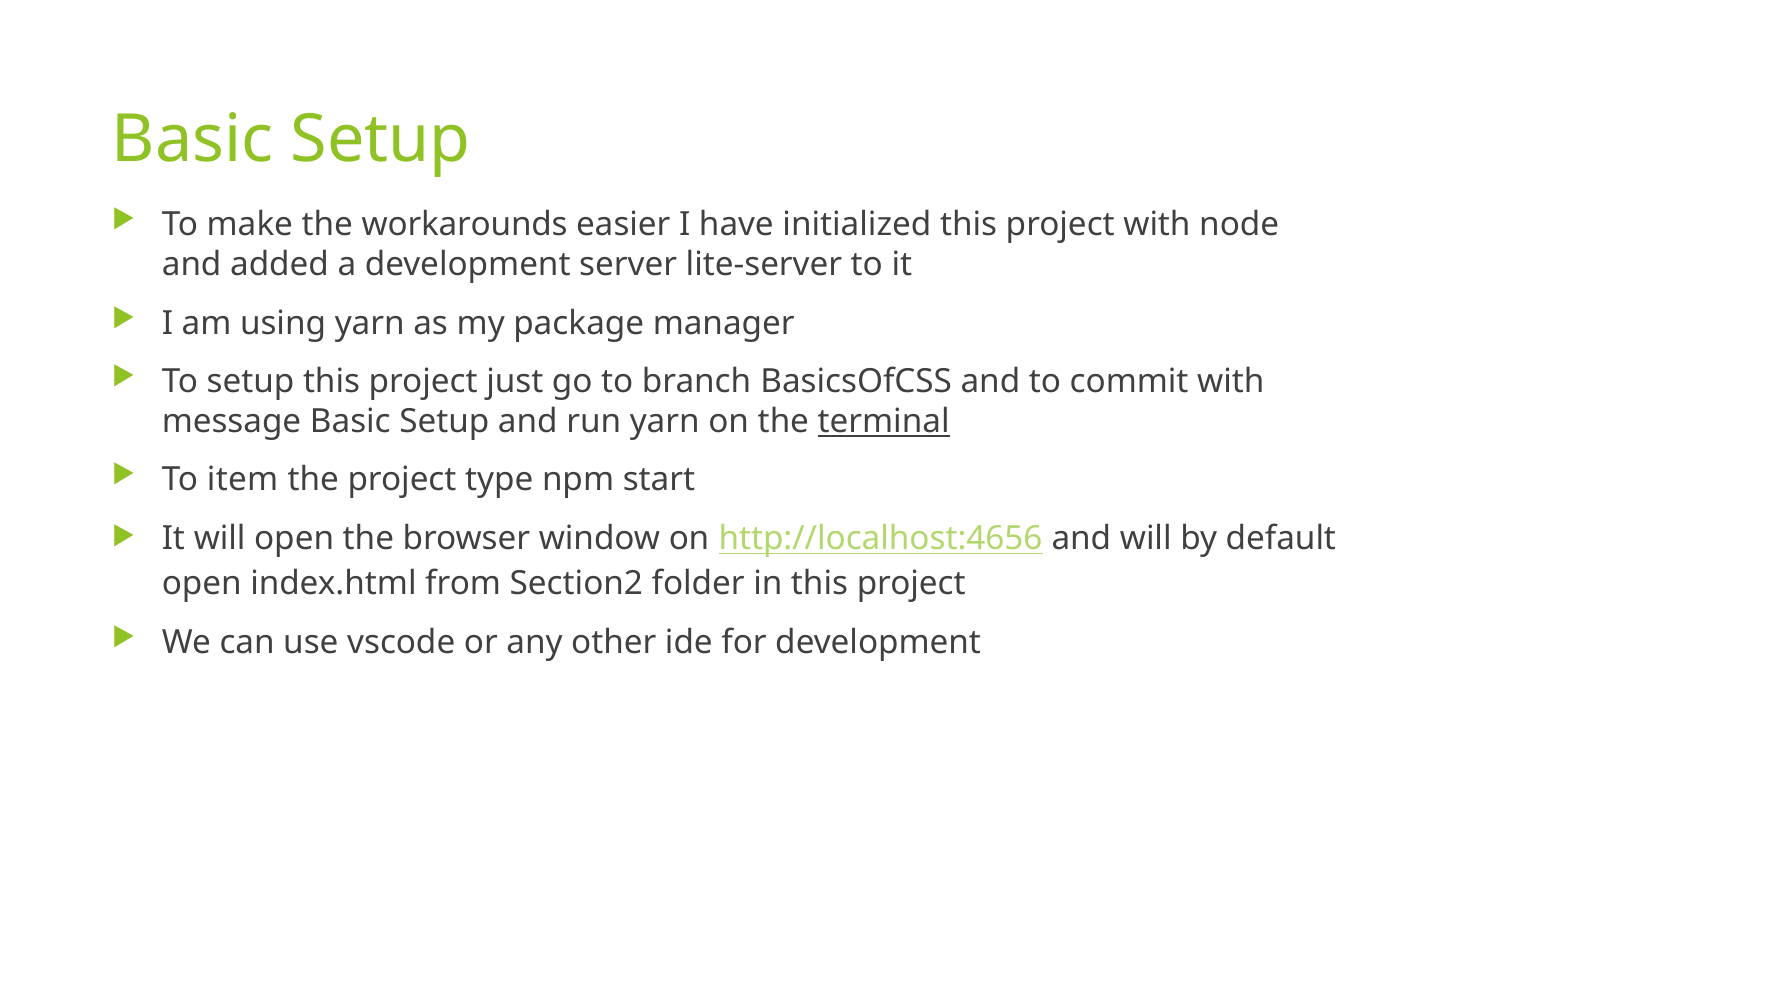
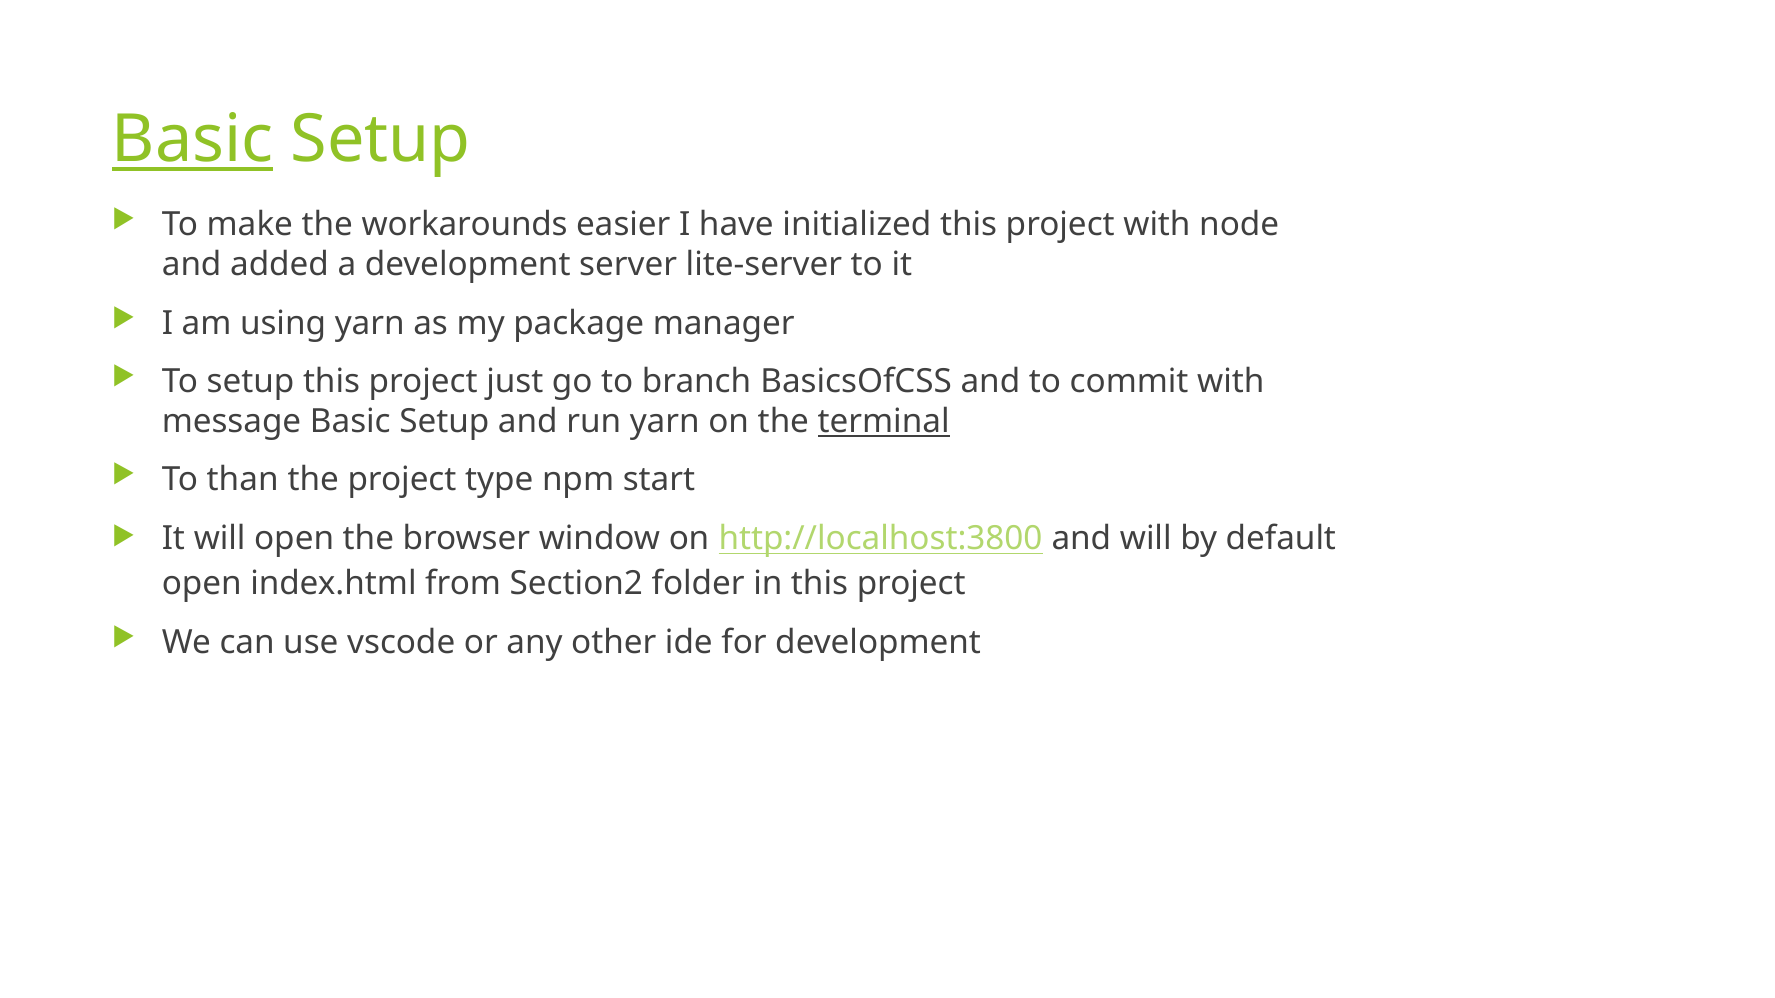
Basic at (193, 140) underline: none -> present
item: item -> than
http://localhost:4656: http://localhost:4656 -> http://localhost:3800
